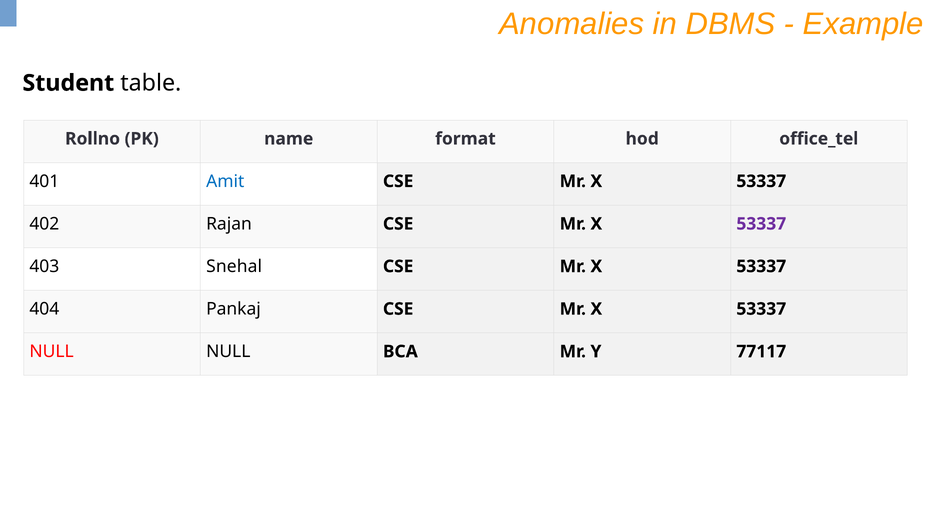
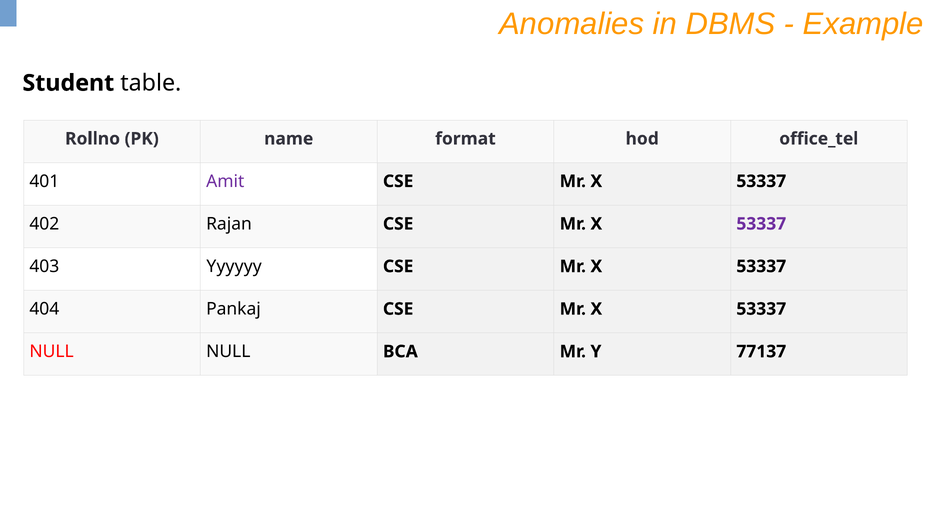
Amit colour: blue -> purple
Snehal: Snehal -> Yyyyyy
77117: 77117 -> 77137
